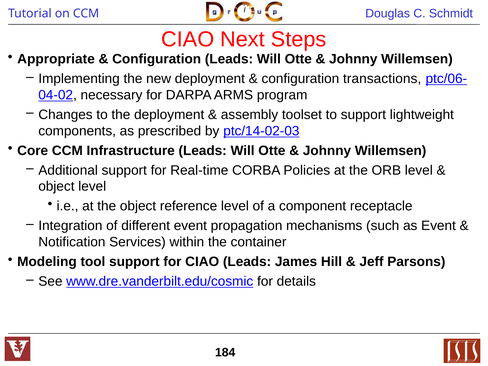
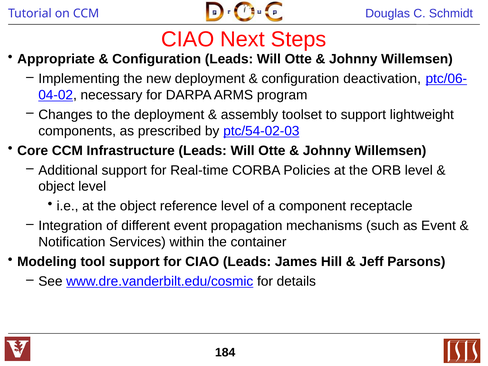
transactions: transactions -> deactivation
ptc/14-02-03: ptc/14-02-03 -> ptc/54-02-03
